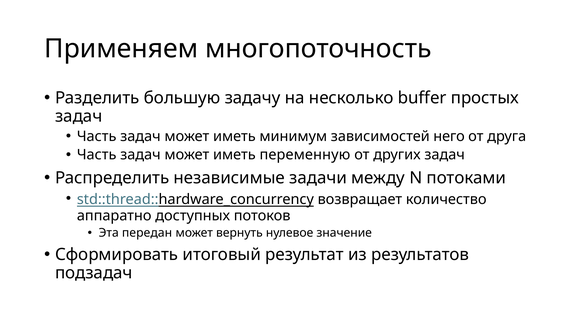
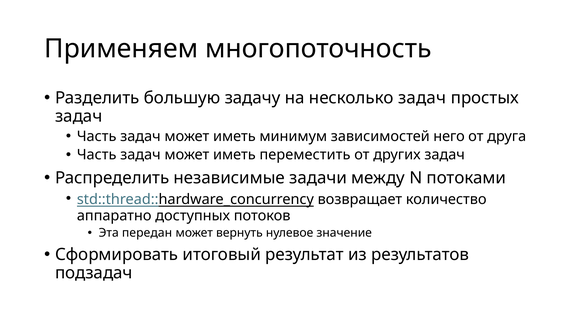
несколько buffer: buffer -> задач
переменную: переменную -> переместить
